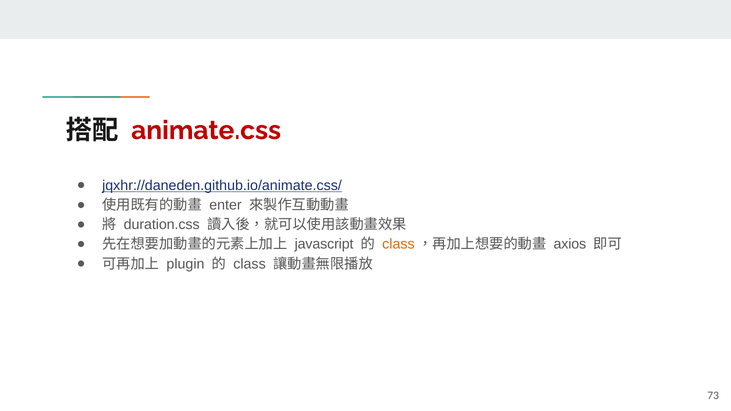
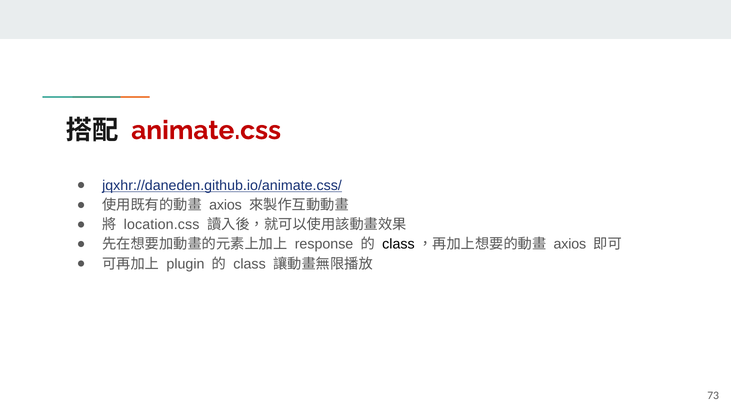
enter at (225, 205): enter -> axios
duration.css: duration.css -> location.css
javascript: javascript -> response
class at (398, 244) colour: orange -> black
